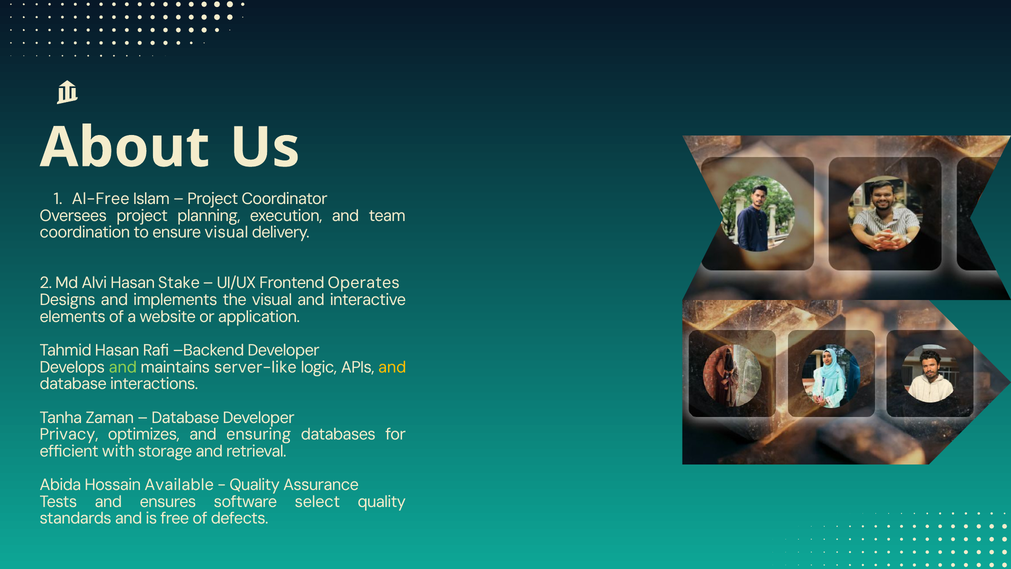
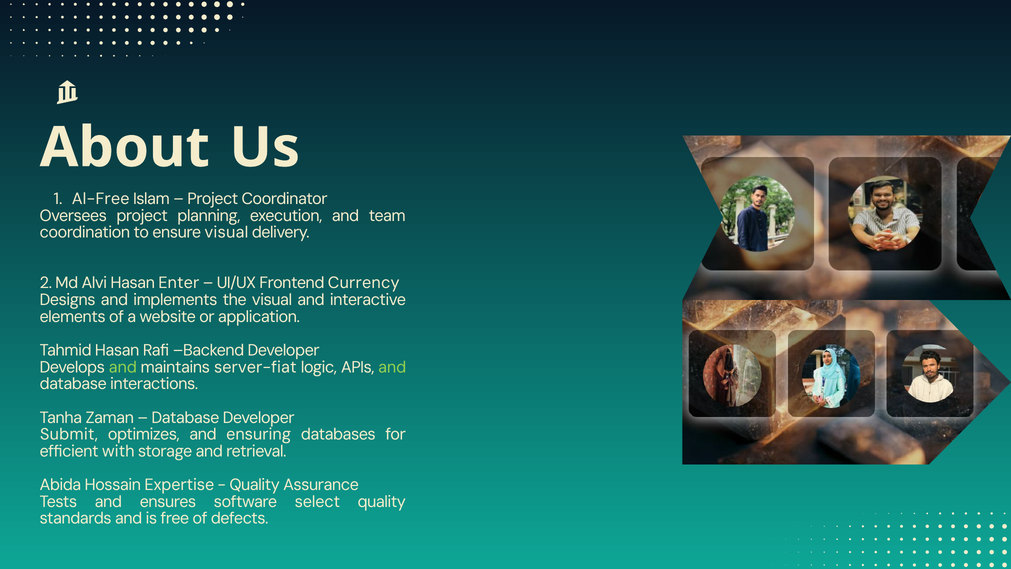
Stake: Stake -> Enter
Operates: Operates -> Currency
server-like: server-like -> server-fiat
and at (392, 367) colour: yellow -> light green
Privacy: Privacy -> Submit
Available: Available -> Expertise
